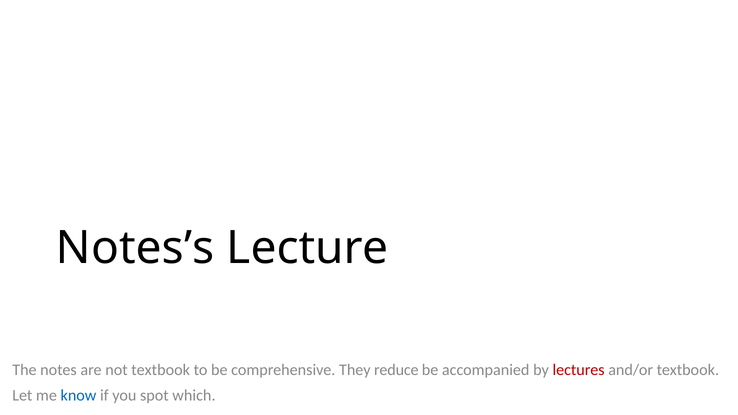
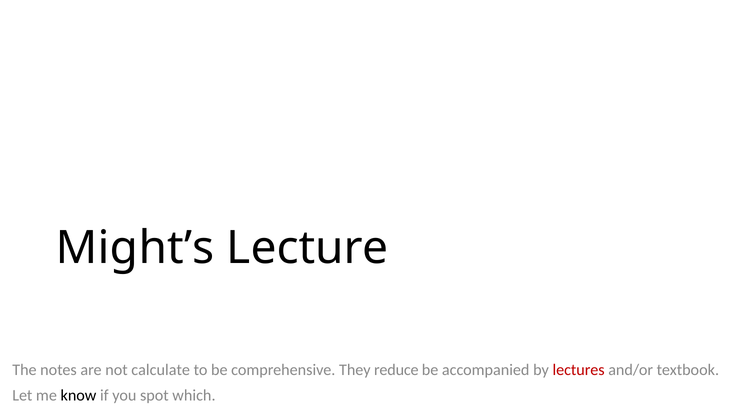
Notes’s: Notes’s -> Might’s
not textbook: textbook -> calculate
know colour: blue -> black
